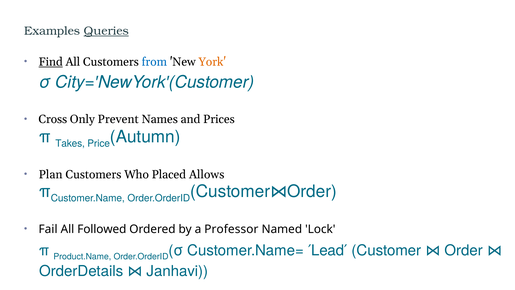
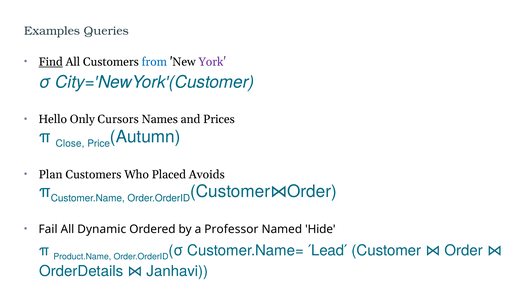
Queries underline: present -> none
York colour: orange -> purple
Cross: Cross -> Hello
Prevent: Prevent -> Cursors
Takes: Takes -> Close
Allows: Allows -> Avoids
Followed: Followed -> Dynamic
Lock: Lock -> Hide
